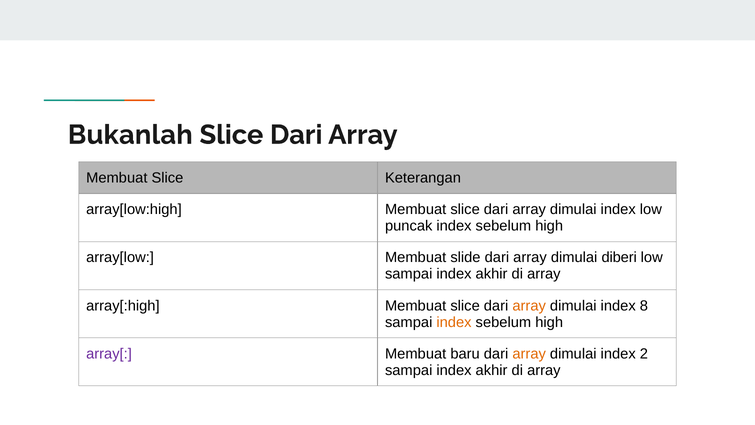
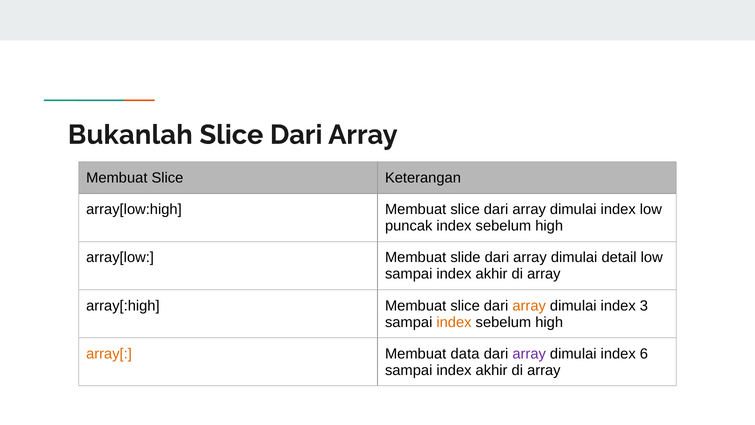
diberi: diberi -> detail
8: 8 -> 3
array[ colour: purple -> orange
baru: baru -> data
array at (529, 354) colour: orange -> purple
2: 2 -> 6
